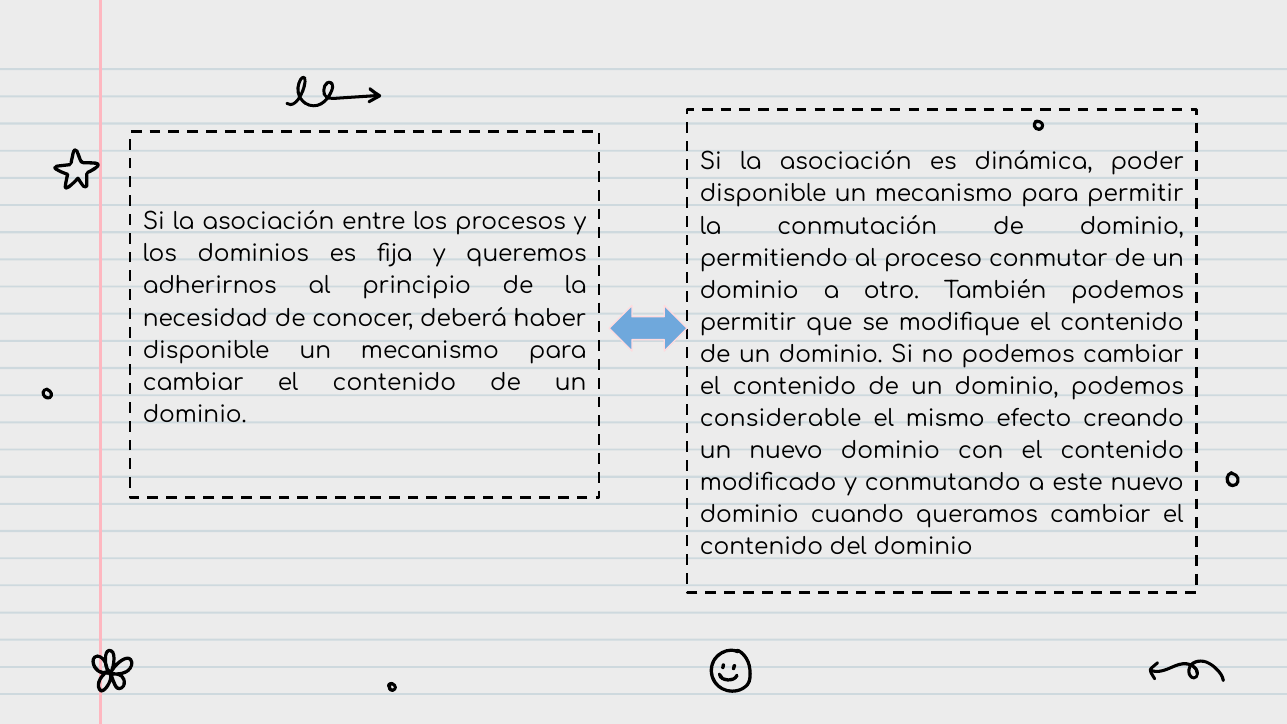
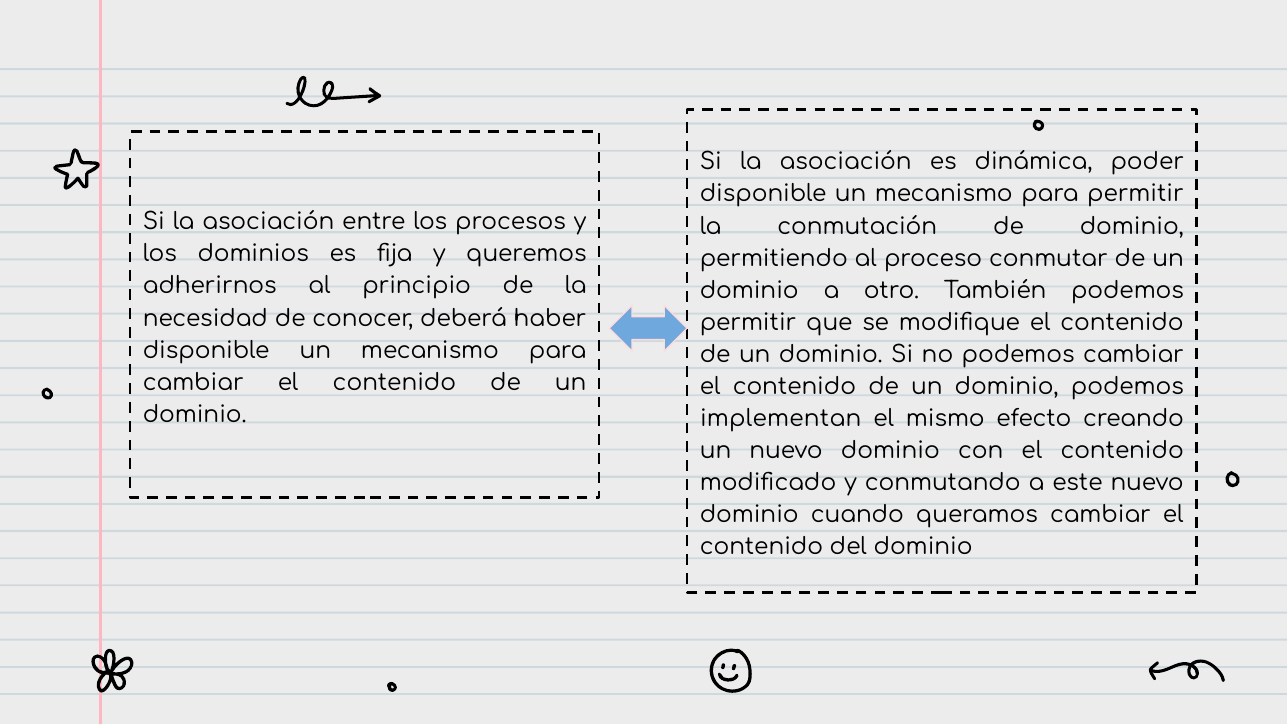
considerable: considerable -> implementan
